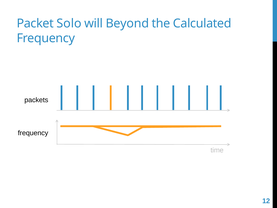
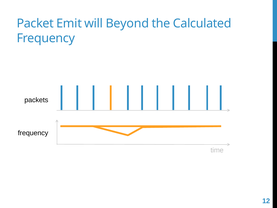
Solo: Solo -> Emit
